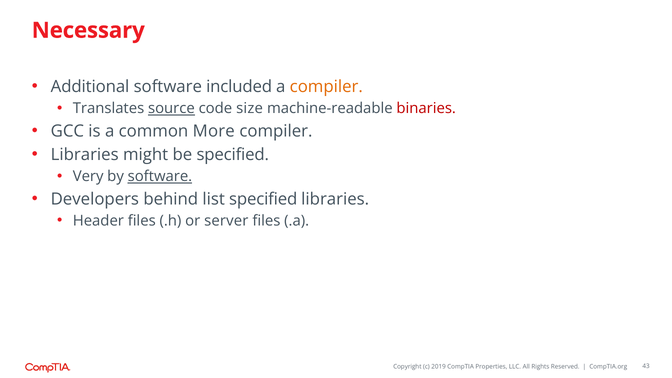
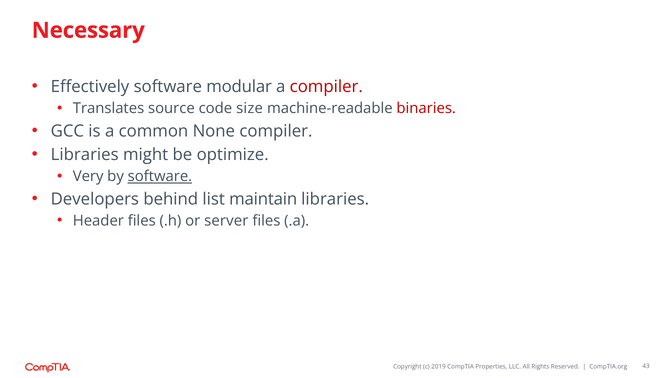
Additional: Additional -> Effectively
included: included -> modular
compiler at (326, 87) colour: orange -> red
source underline: present -> none
More: More -> None
be specified: specified -> optimize
list specified: specified -> maintain
